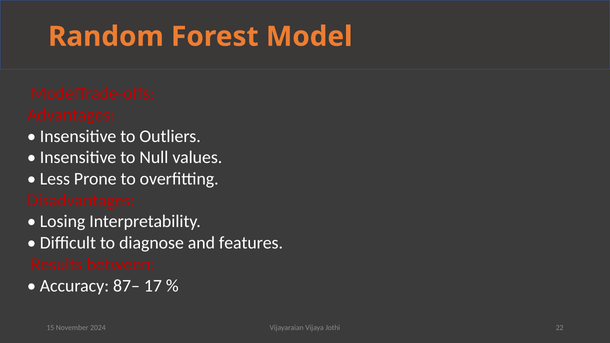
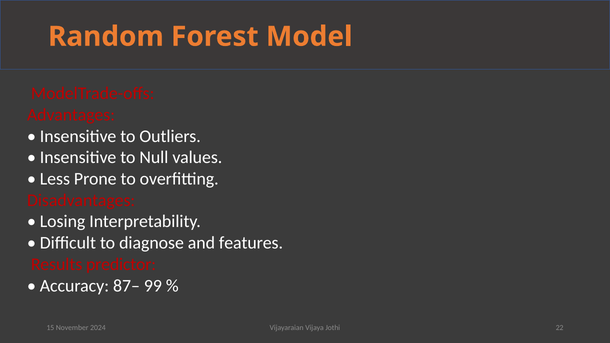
between: between -> predictor
17: 17 -> 99
